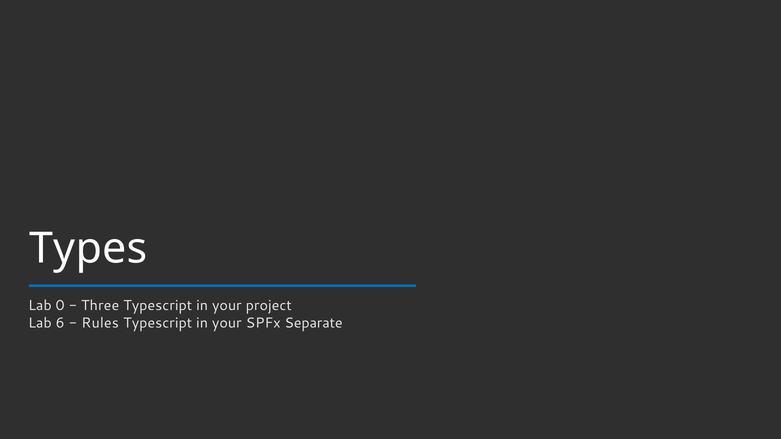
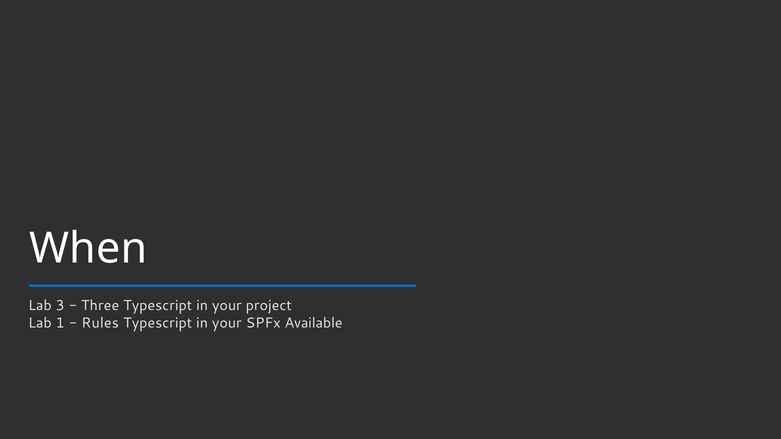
Types: Types -> When
0: 0 -> 3
6: 6 -> 1
Separate: Separate -> Available
